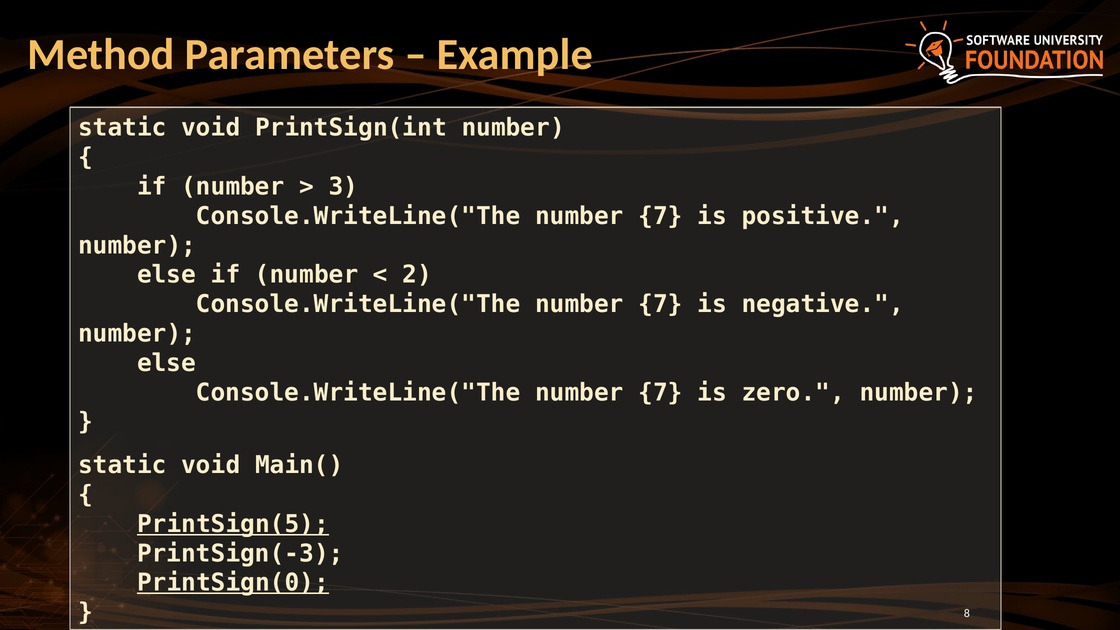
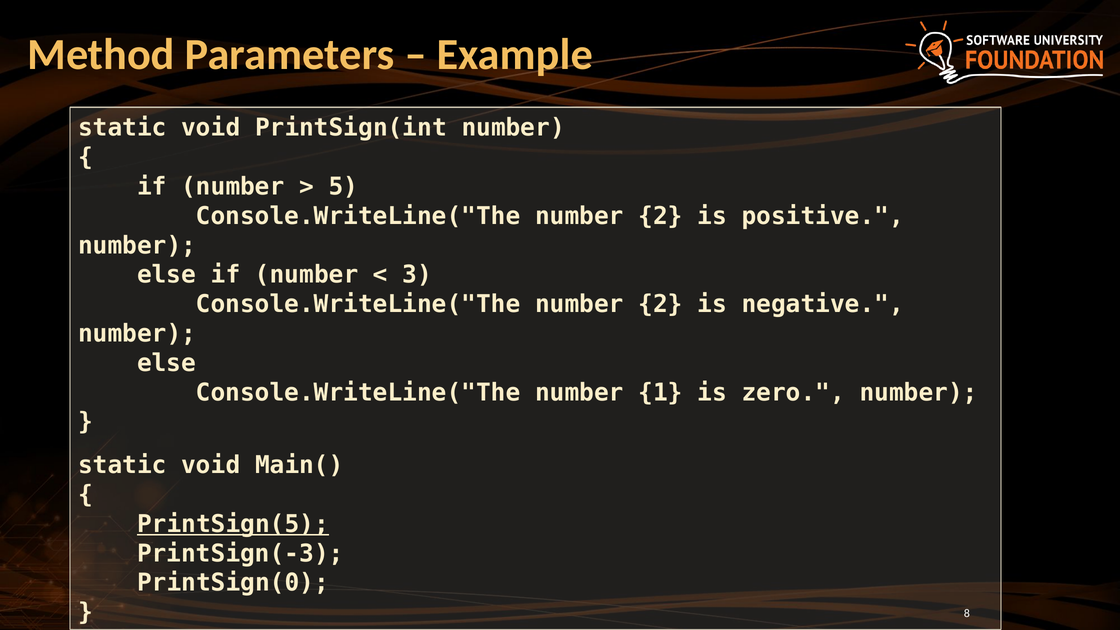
3: 3 -> 5
7 at (661, 216): 7 -> 2
2: 2 -> 3
7 at (661, 304): 7 -> 2
7 at (661, 393): 7 -> 1
PrintSign(0 underline: present -> none
